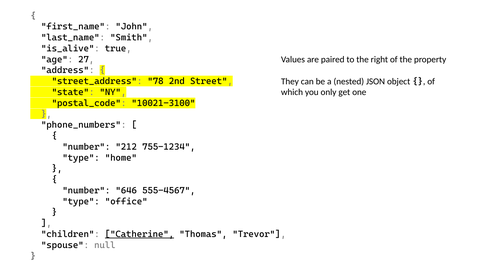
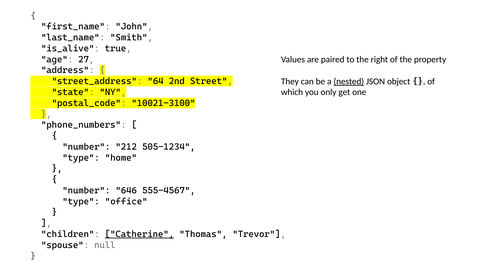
78: 78 -> 64
nested underline: none -> present
755-1234: 755-1234 -> 505-1234
